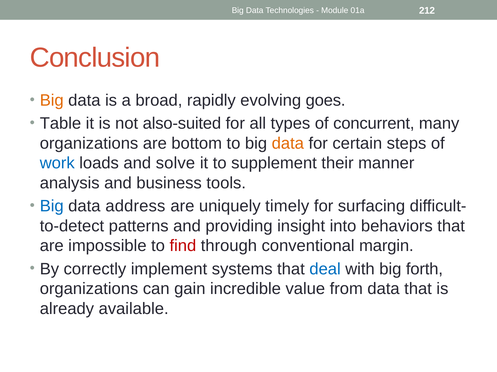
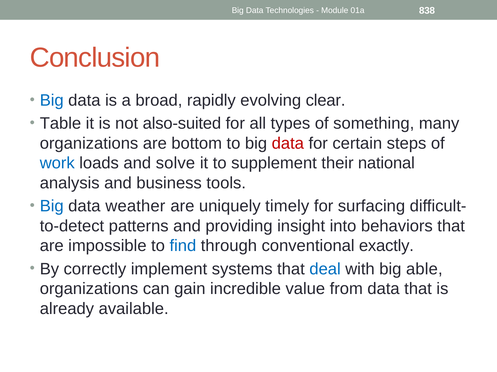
212: 212 -> 838
Big at (52, 101) colour: orange -> blue
goes: goes -> clear
concurrent: concurrent -> something
data at (288, 144) colour: orange -> red
manner: manner -> national
address: address -> weather
find colour: red -> blue
margin: margin -> exactly
forth: forth -> able
